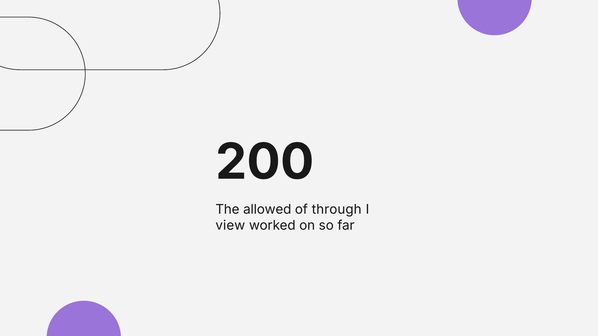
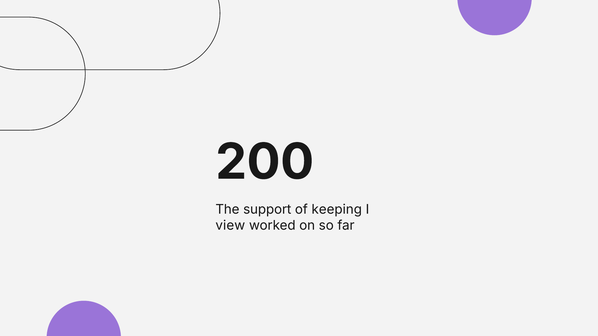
allowed: allowed -> support
through: through -> keeping
